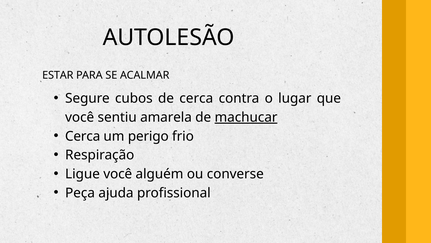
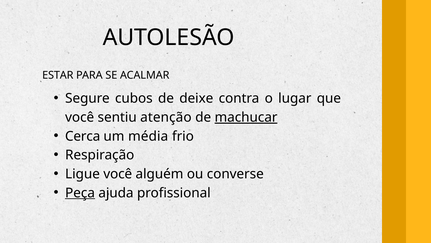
de cerca: cerca -> deixe
amarela: amarela -> atenção
perigo: perigo -> média
Peça underline: none -> present
